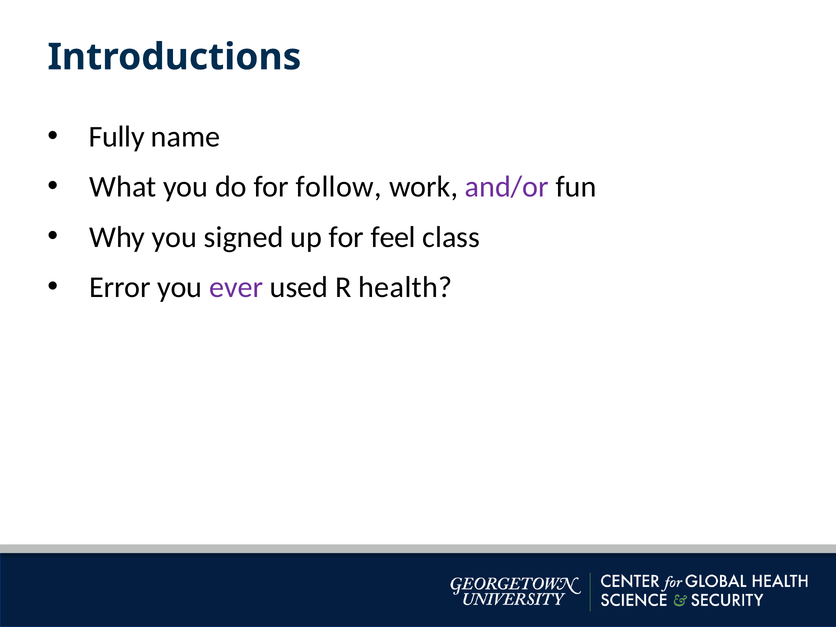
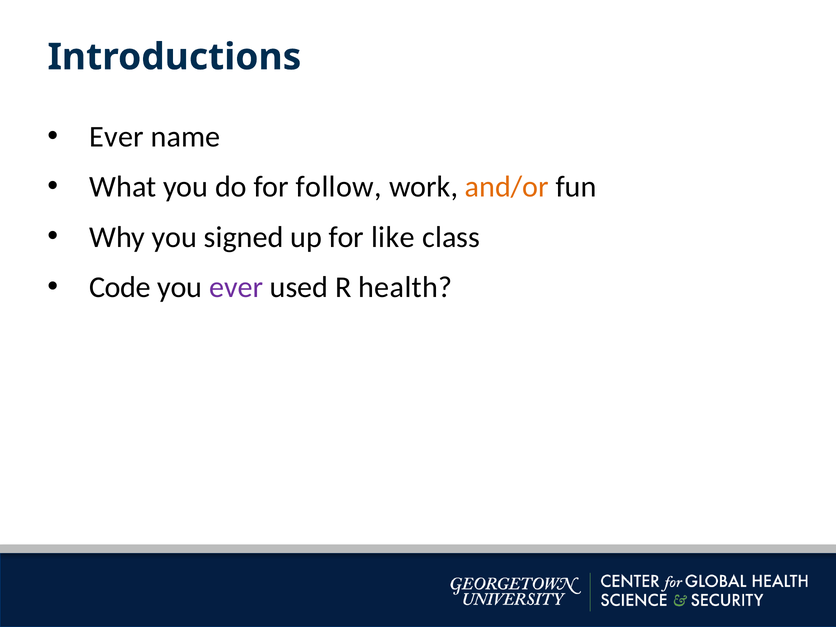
Fully at (117, 137): Fully -> Ever
and/or colour: purple -> orange
feel: feel -> like
Error: Error -> Code
